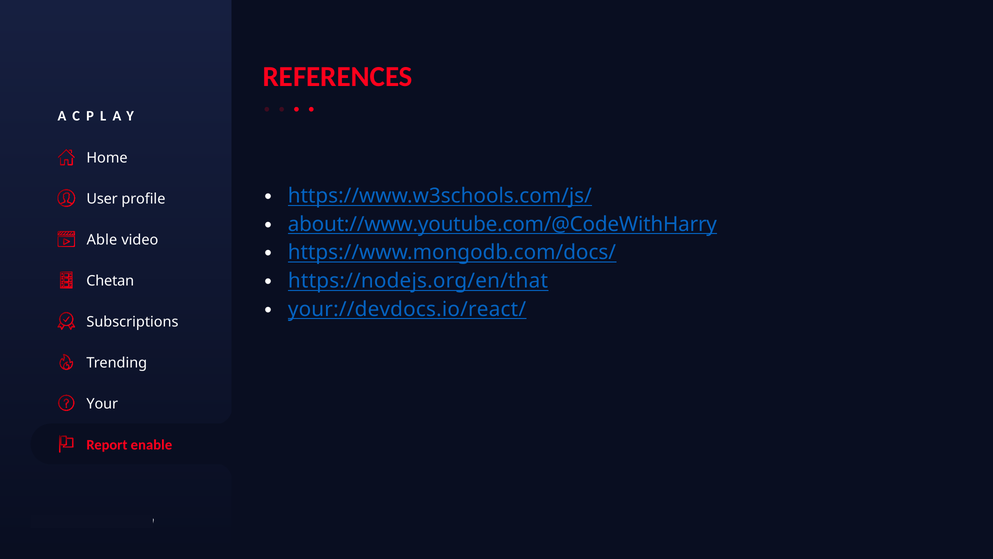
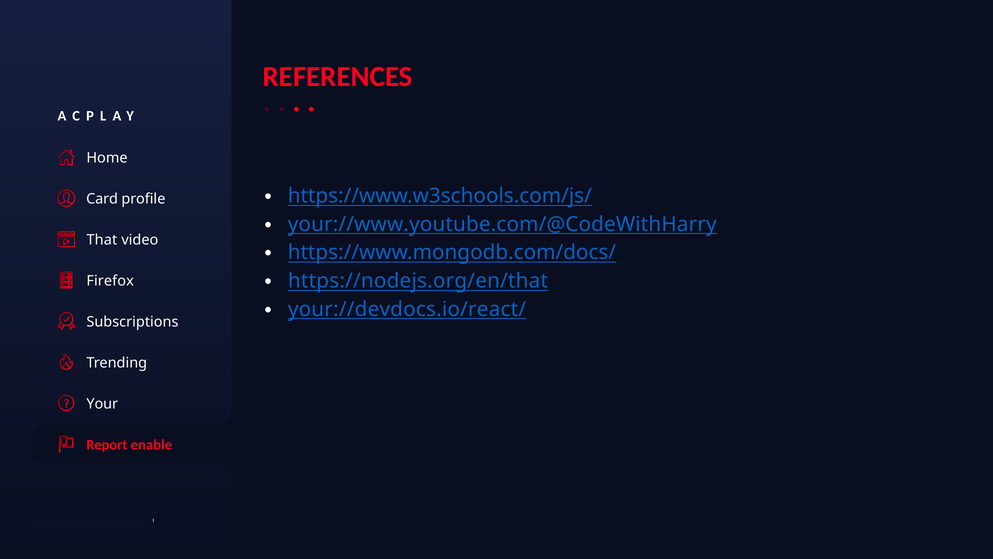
User: User -> Card
about://www.youtube.com/@CodeWithHarry: about://www.youtube.com/@CodeWithHarry -> your://www.youtube.com/@CodeWithHarry
Able: Able -> That
Chetan: Chetan -> Firefox
